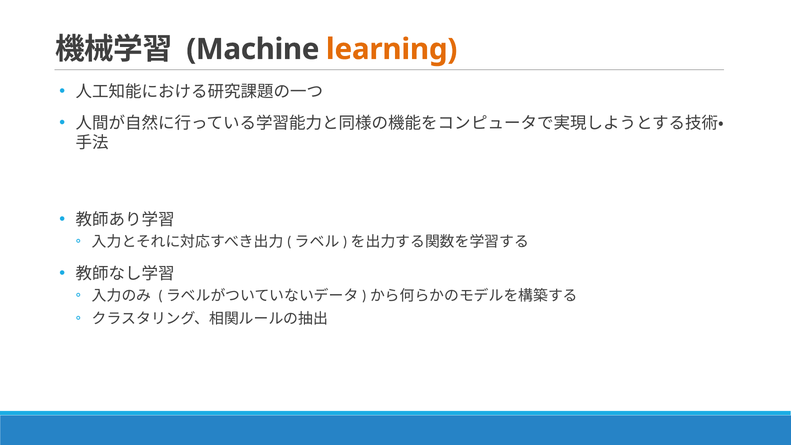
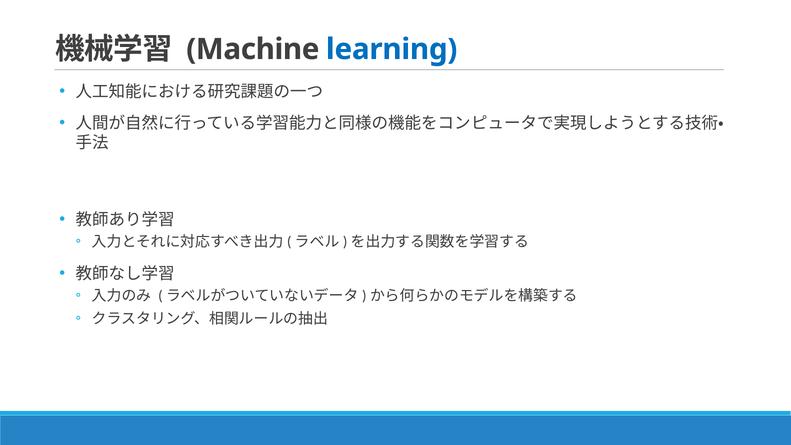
learning colour: orange -> blue
